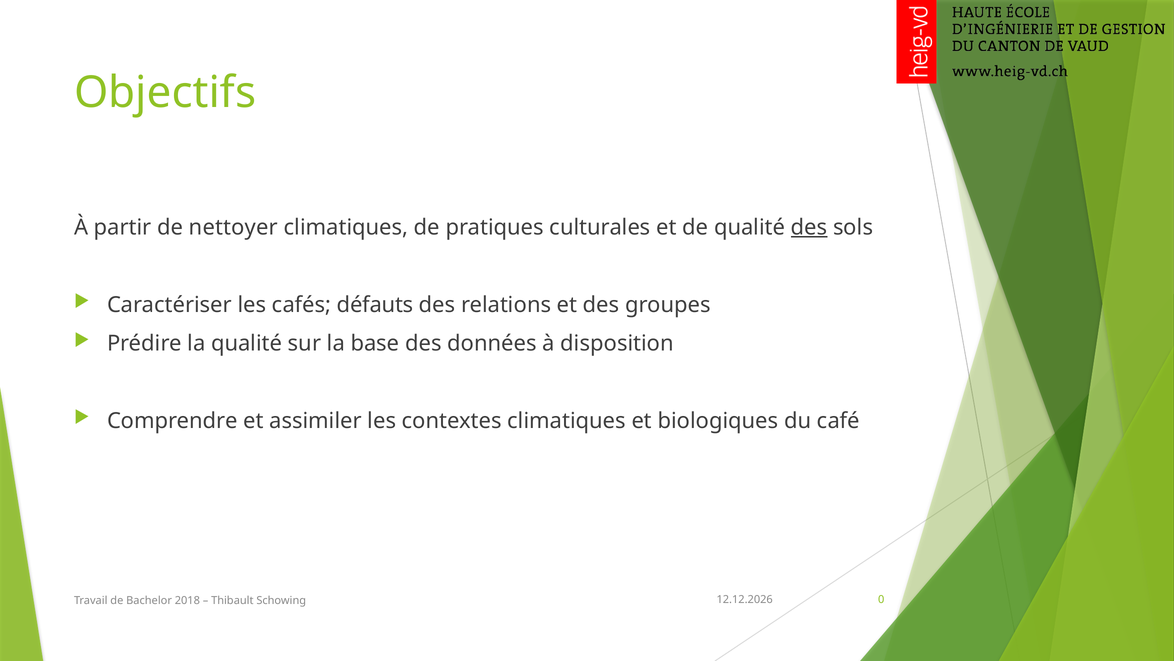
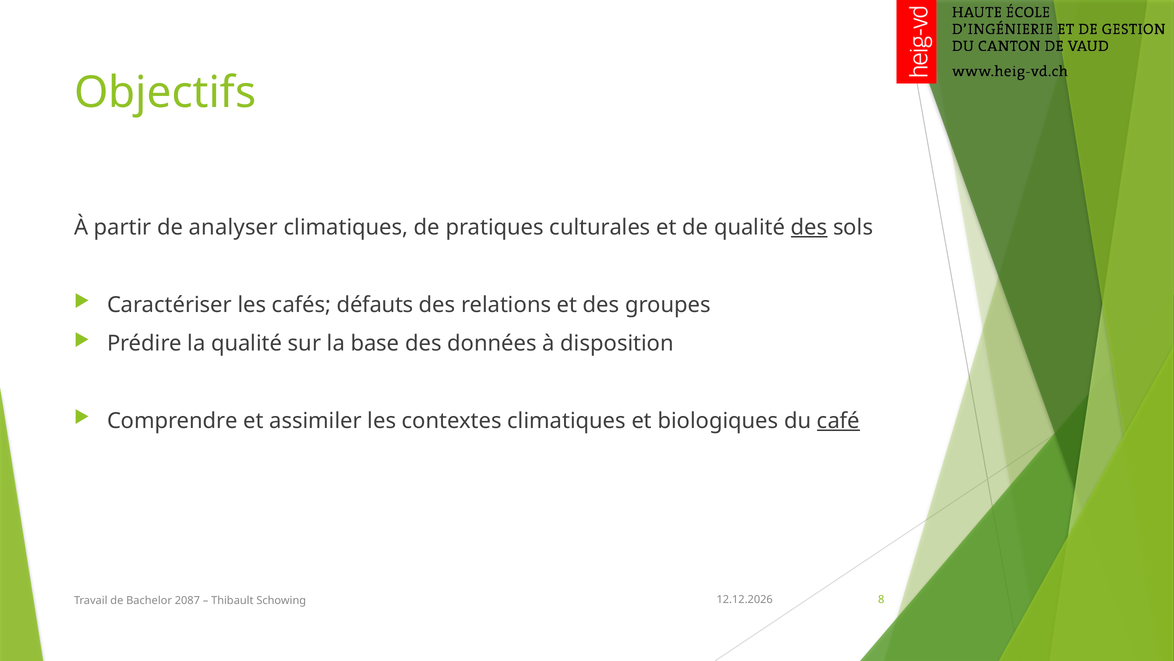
nettoyer: nettoyer -> analyser
café underline: none -> present
0: 0 -> 8
2018: 2018 -> 2087
